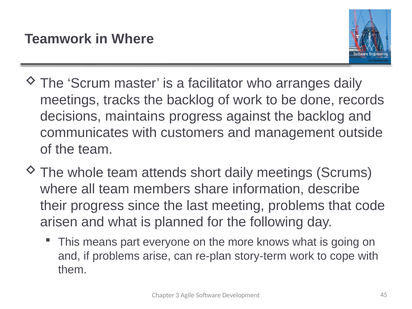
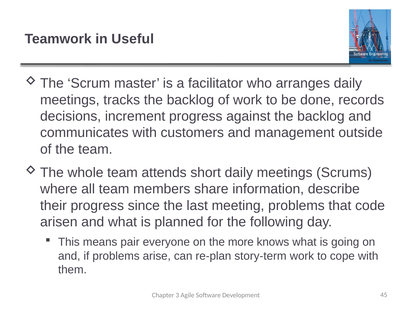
in Where: Where -> Useful
maintains: maintains -> increment
part: part -> pair
